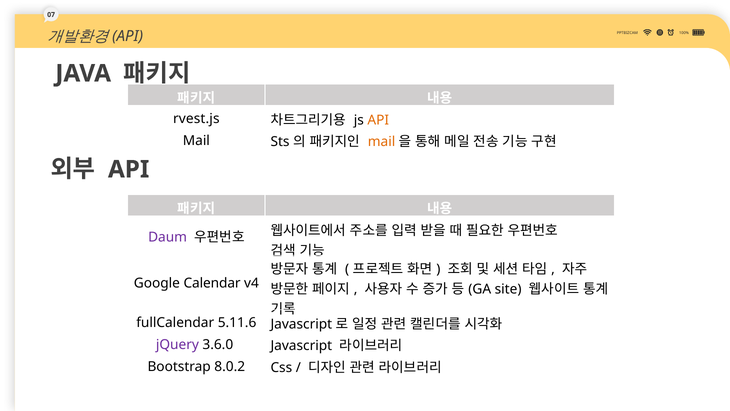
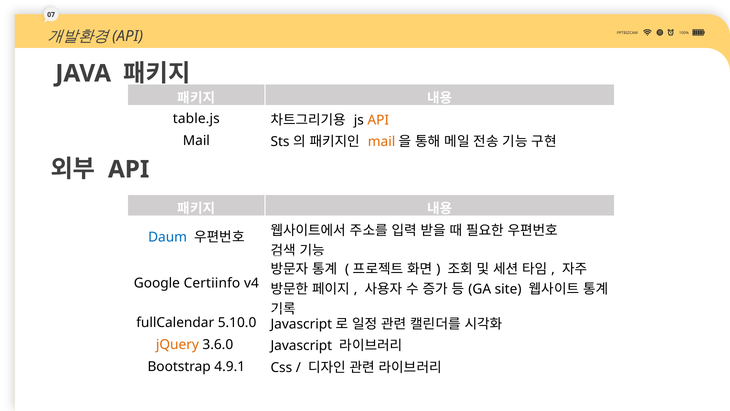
rvest.js: rvest.js -> table.js
Daum colour: purple -> blue
Calendar: Calendar -> Certiinfo
5.11.6: 5.11.6 -> 5.10.0
jQuery colour: purple -> orange
8.0.2: 8.0.2 -> 4.9.1
